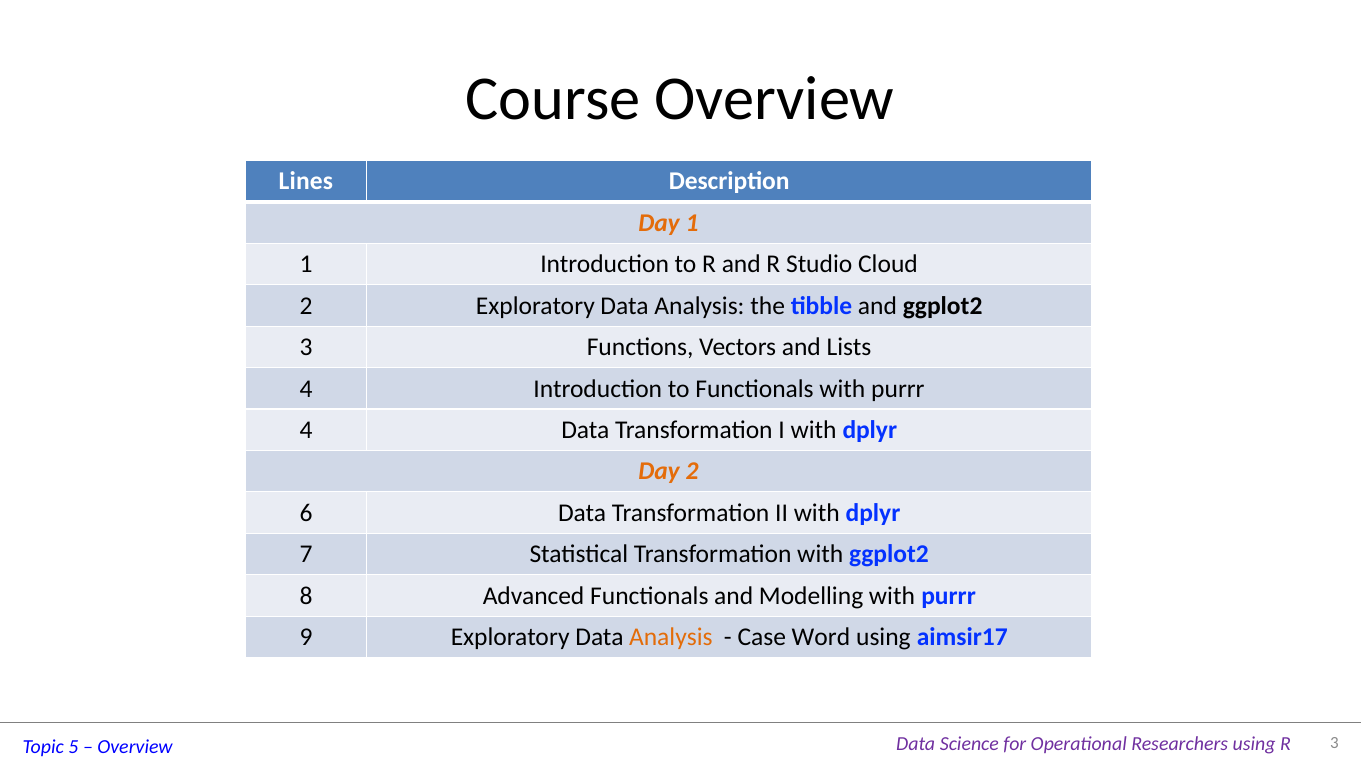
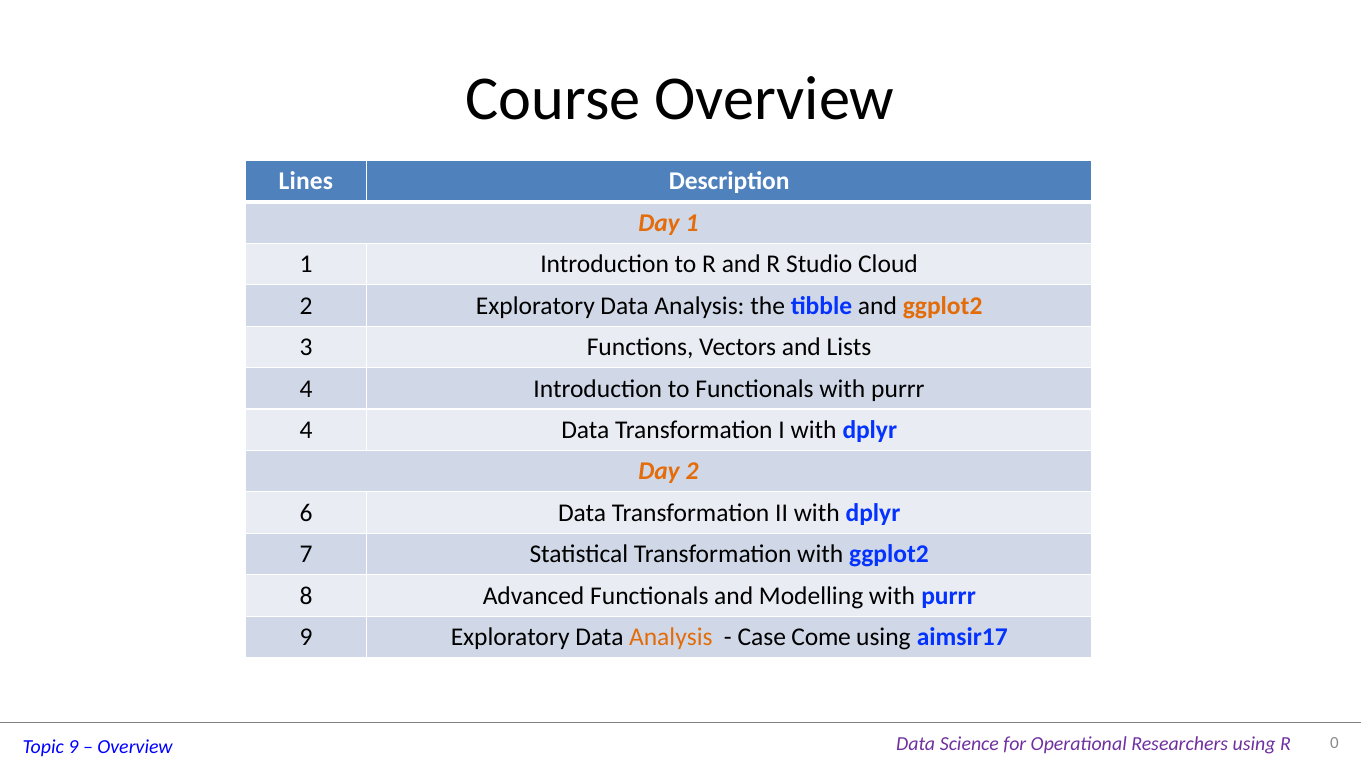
ggplot2 at (943, 306) colour: black -> orange
Word: Word -> Come
Topic 5: 5 -> 9
R 3: 3 -> 0
